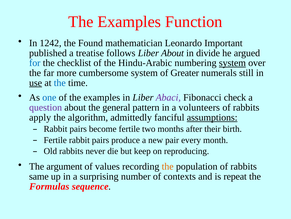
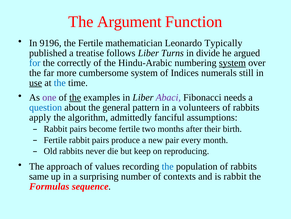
Examples at (129, 22): Examples -> Argument
1242: 1242 -> 9196
the Found: Found -> Fertile
Important: Important -> Typically
Liber About: About -> Turns
checklist: checklist -> correctly
Greater: Greater -> Indices
one colour: blue -> purple
the at (75, 97) underline: none -> present
check: check -> needs
question colour: purple -> blue
assumptions underline: present -> none
argument: argument -> approach
the at (168, 166) colour: orange -> blue
is repeat: repeat -> rabbit
